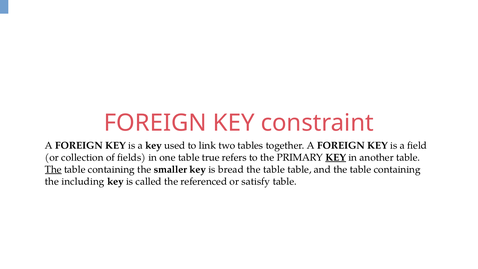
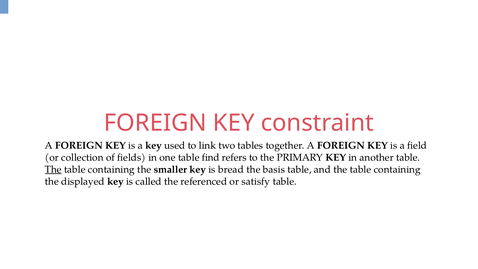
true: true -> find
KEY at (336, 157) underline: present -> none
table at (274, 169): table -> basis
including: including -> displayed
